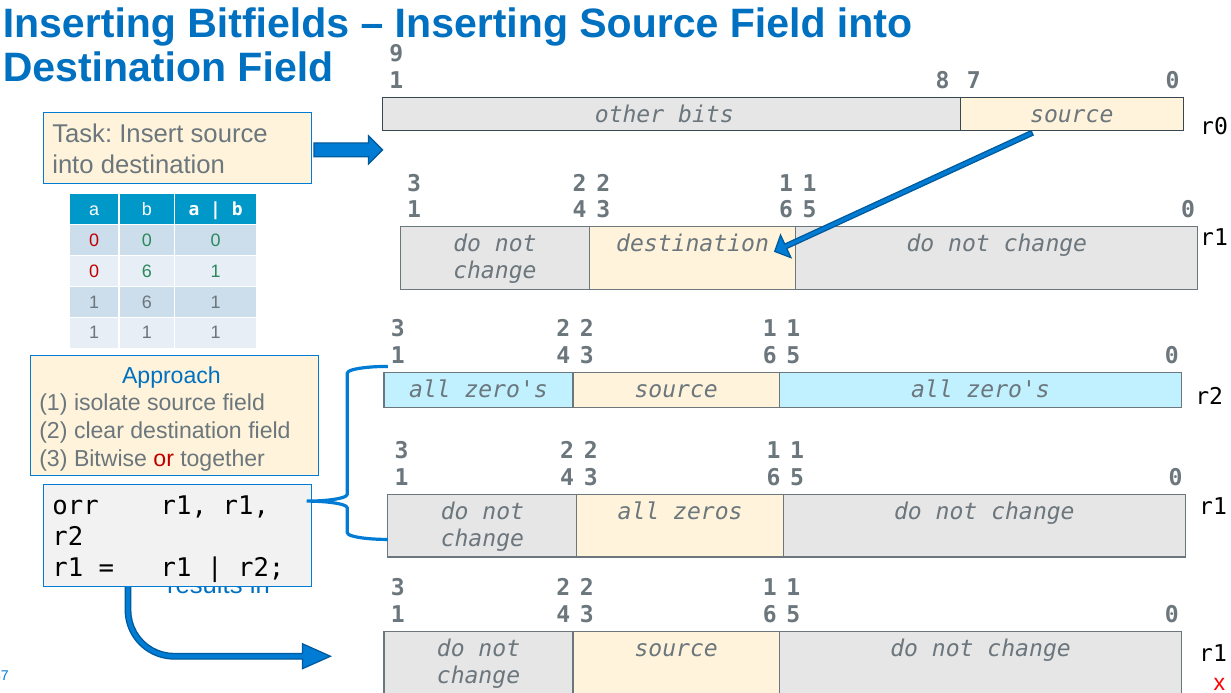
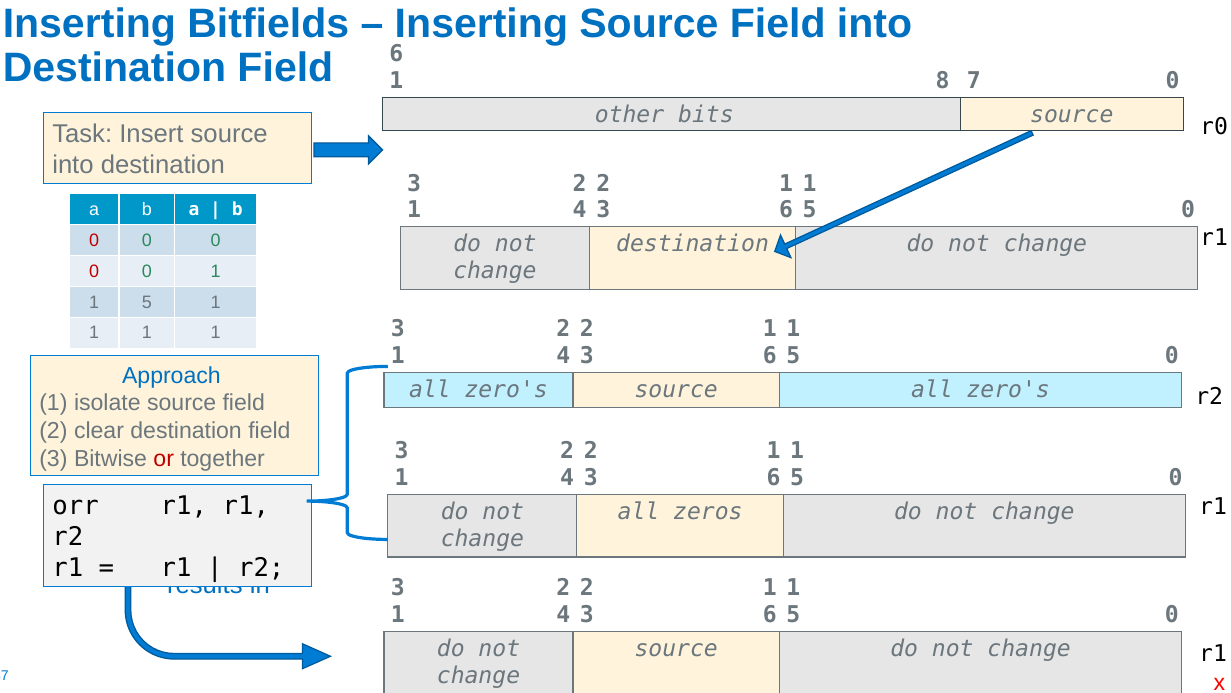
Field 9: 9 -> 6
6 at (147, 271): 6 -> 0
6 at (147, 302): 6 -> 5
